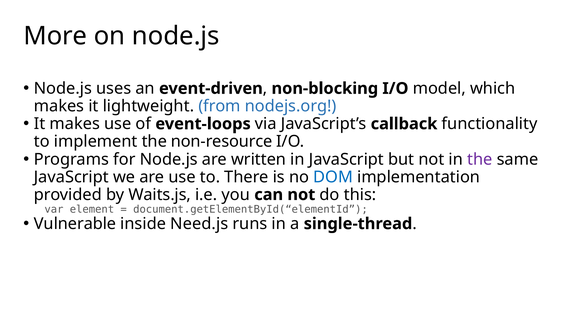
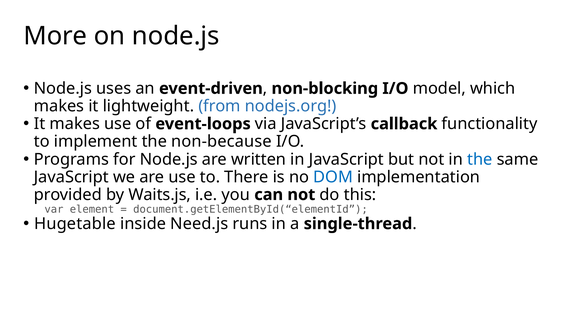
non-resource: non-resource -> non-because
the at (480, 159) colour: purple -> blue
Vulnerable: Vulnerable -> Hugetable
